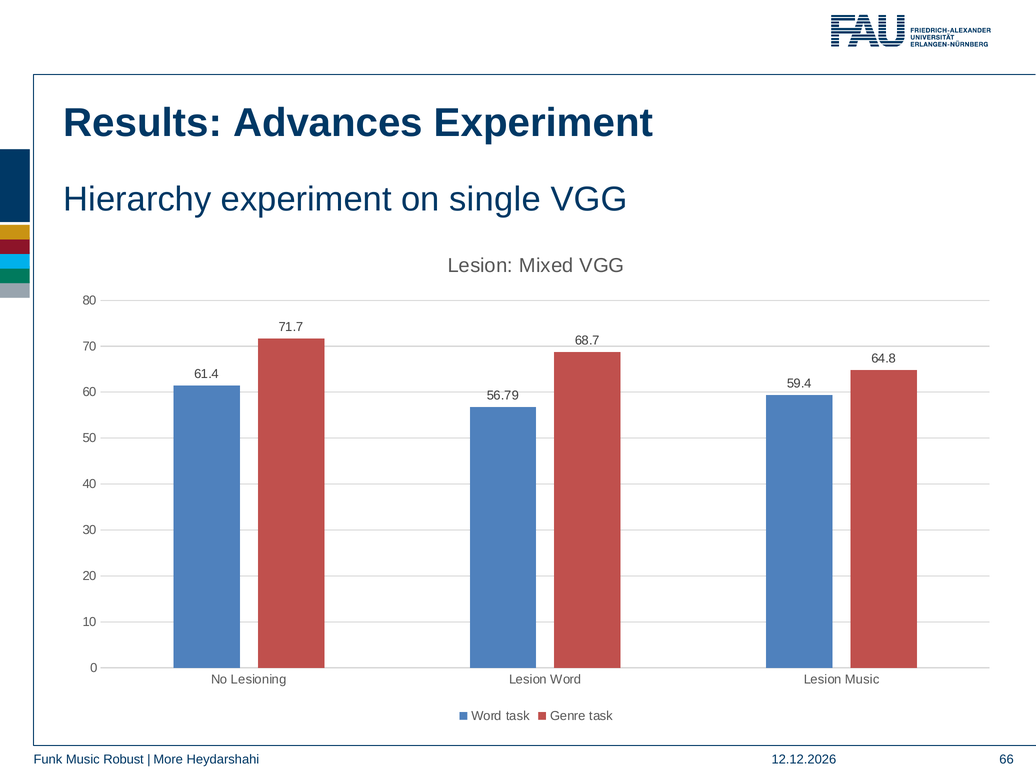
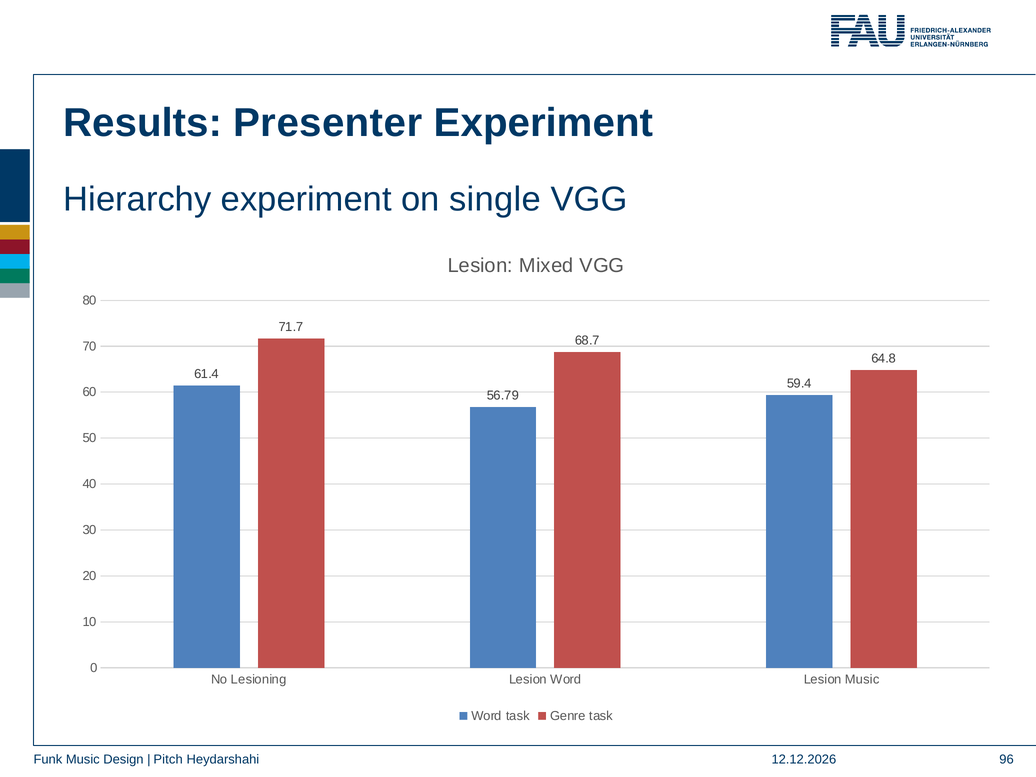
Advances: Advances -> Presenter
Robust: Robust -> Design
More: More -> Pitch
66: 66 -> 96
